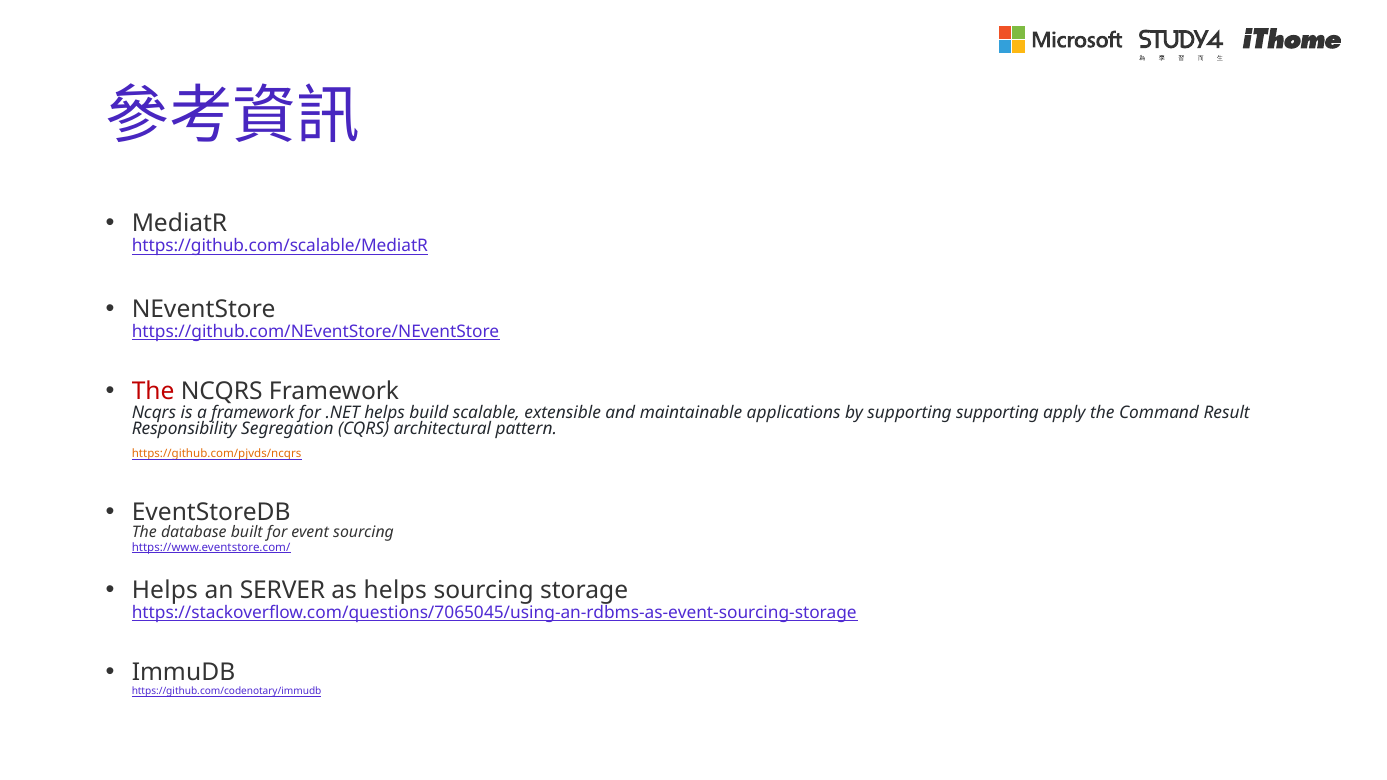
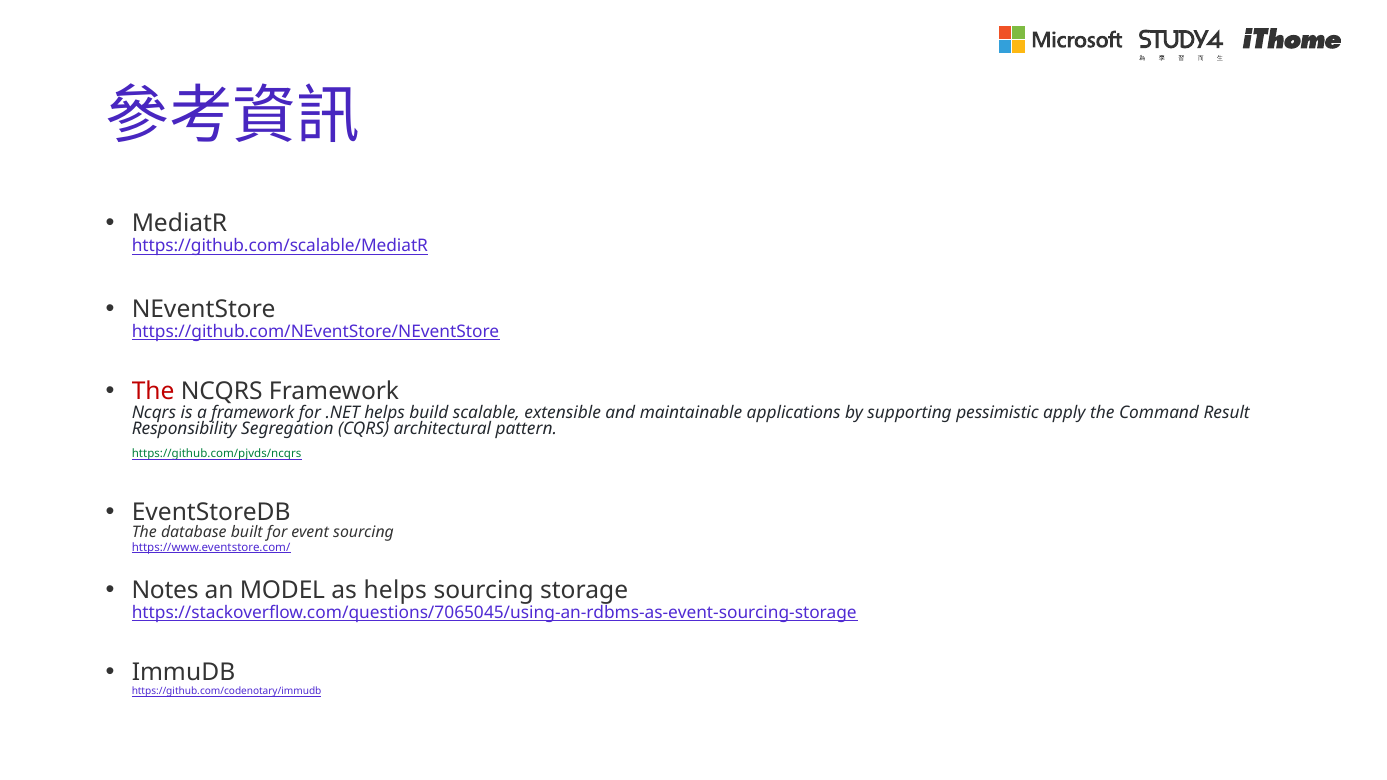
supporting supporting: supporting -> pessimistic
https://github.com/pjvds/ncqrs colour: orange -> green
Helps at (165, 590): Helps -> Notes
SERVER: SERVER -> MODEL
